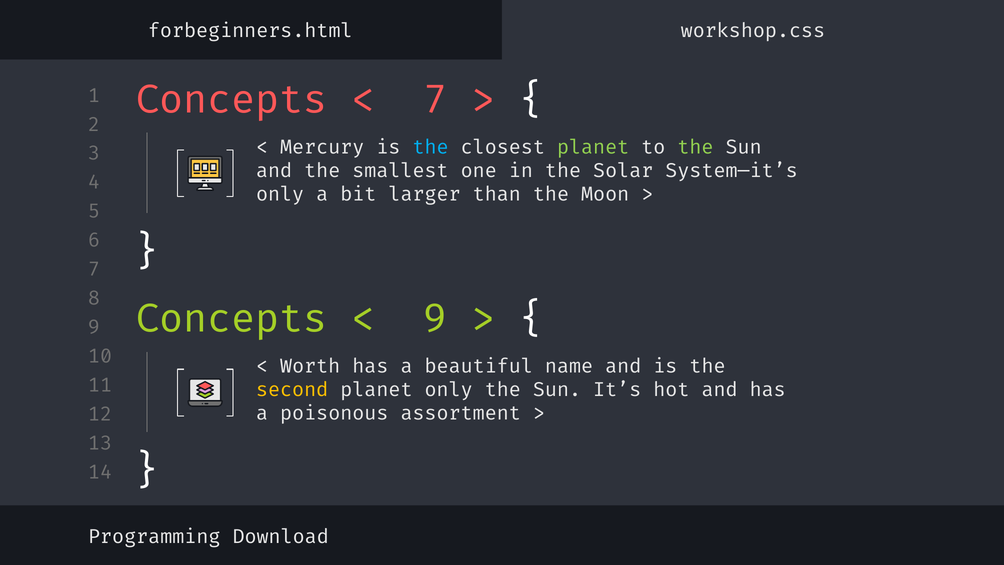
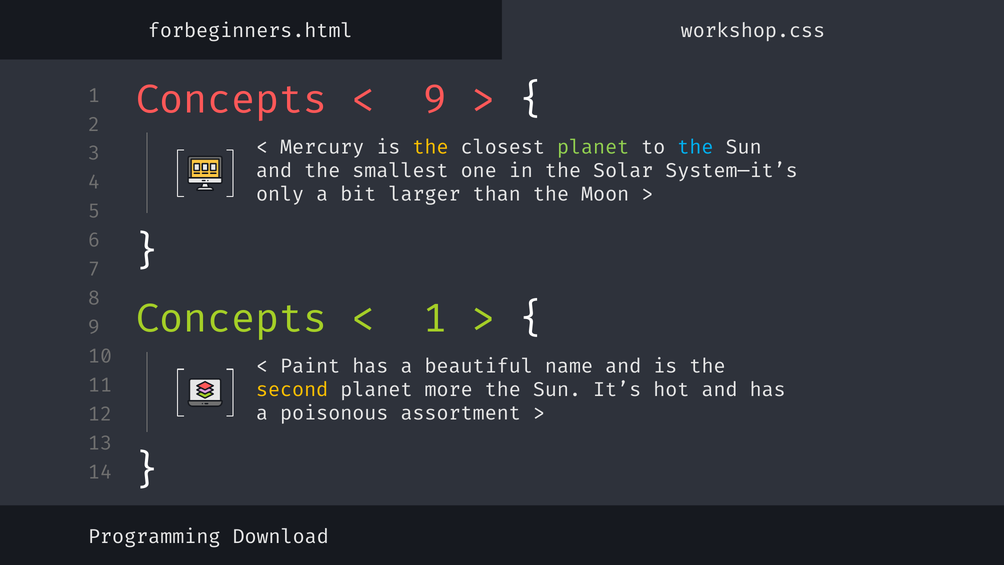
/7: /7 -> /9
the at (431, 147) colour: light blue -> yellow
the at (695, 147) colour: light green -> light blue
/9: /9 -> /1
Worth: Worth -> Paint
planet only: only -> more
